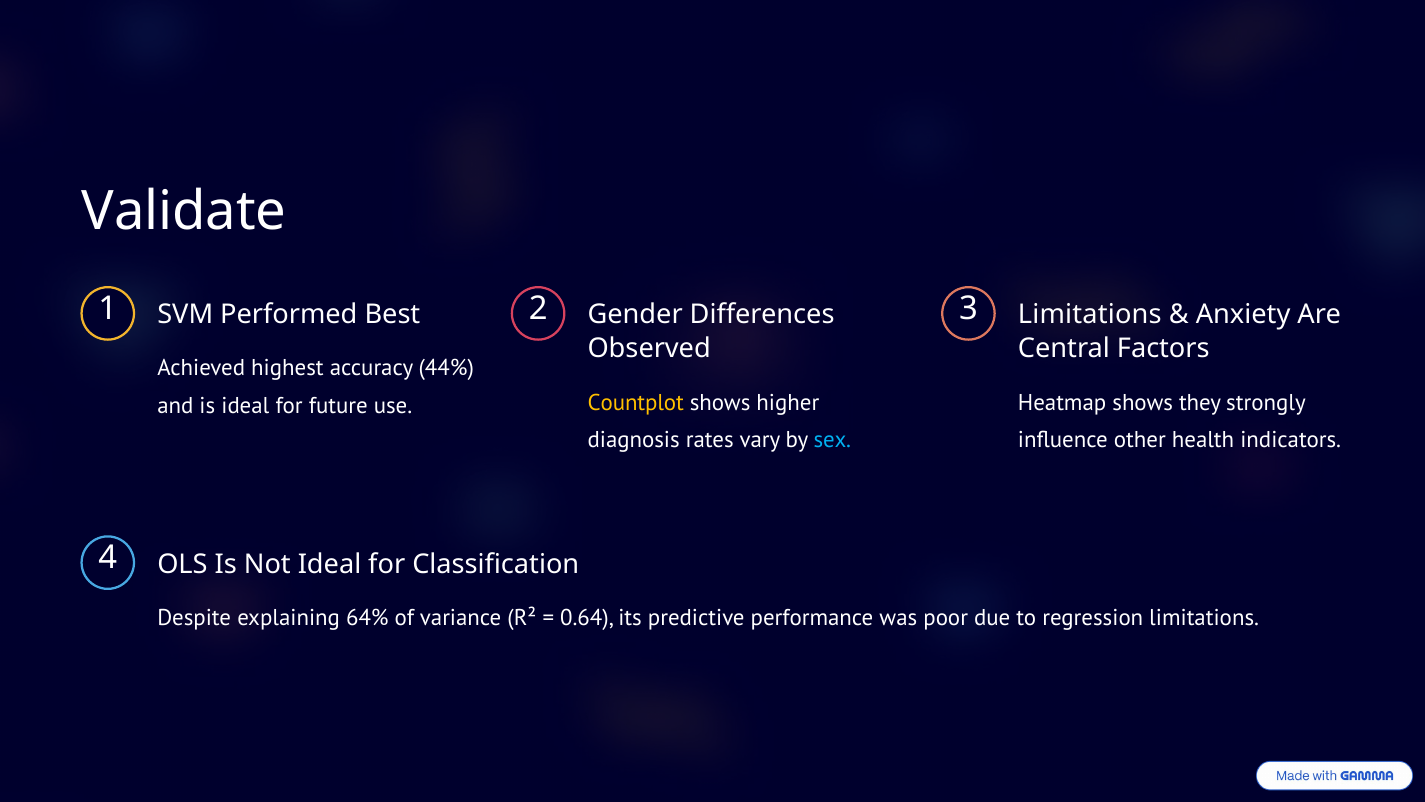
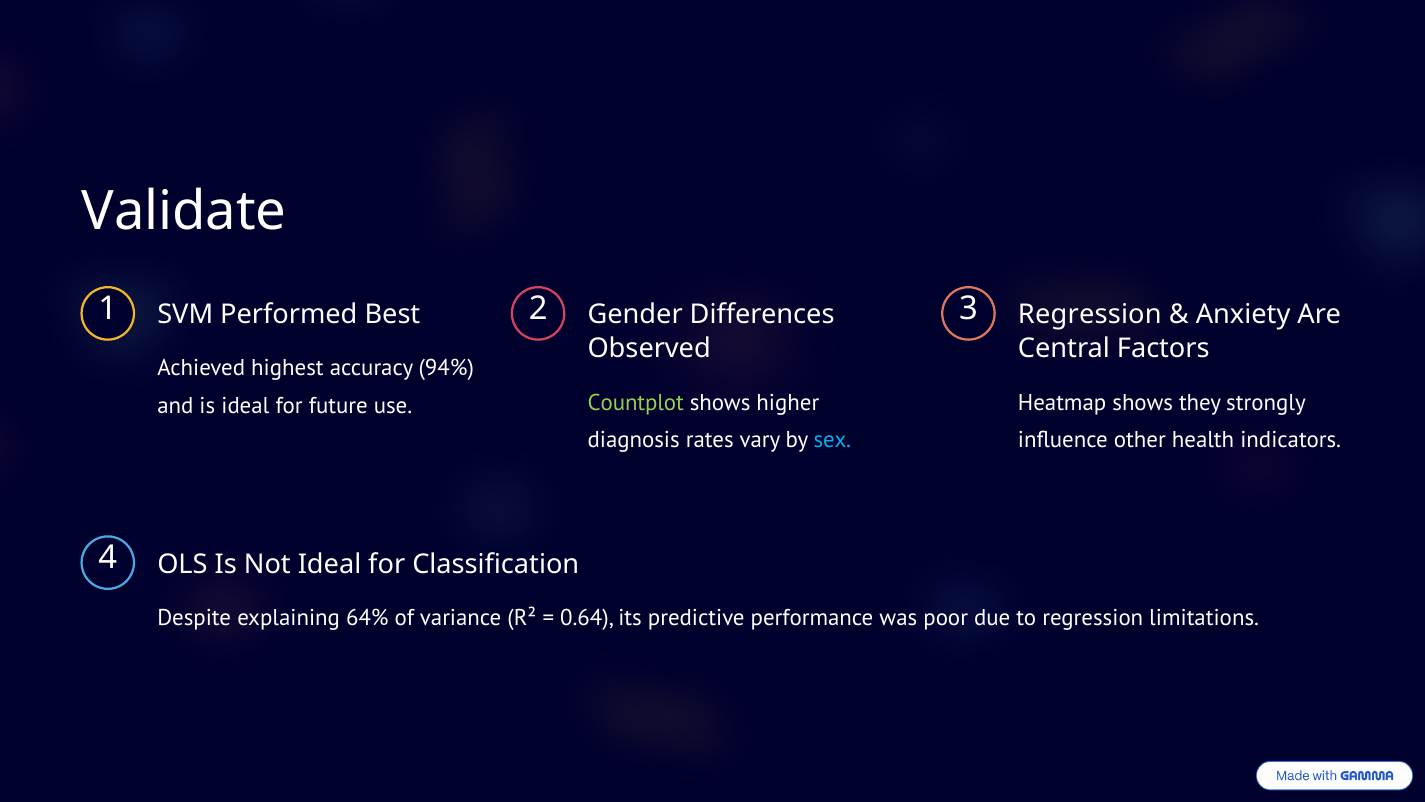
3 Limitations: Limitations -> Regression
44%: 44% -> 94%
Countplot colour: yellow -> light green
